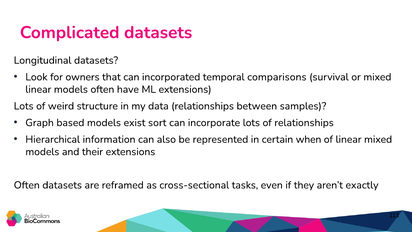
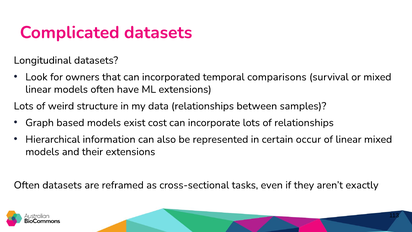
sort: sort -> cost
when: when -> occur
